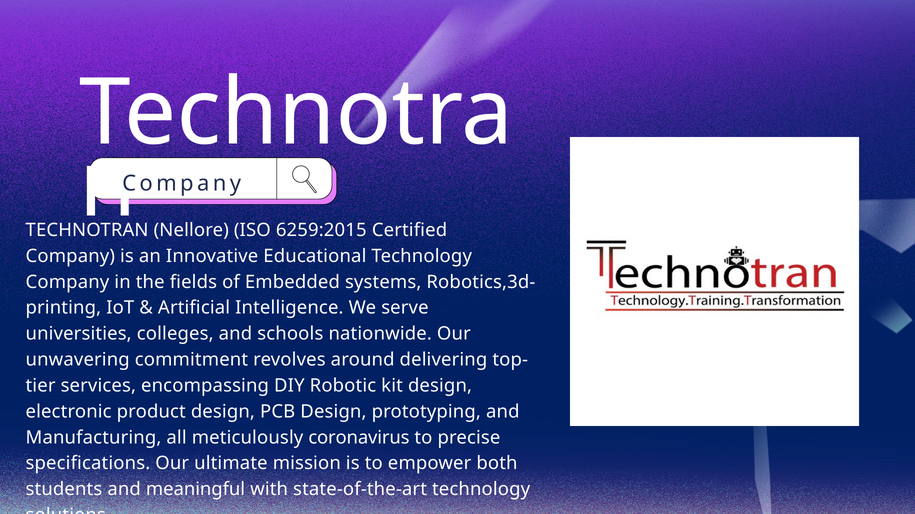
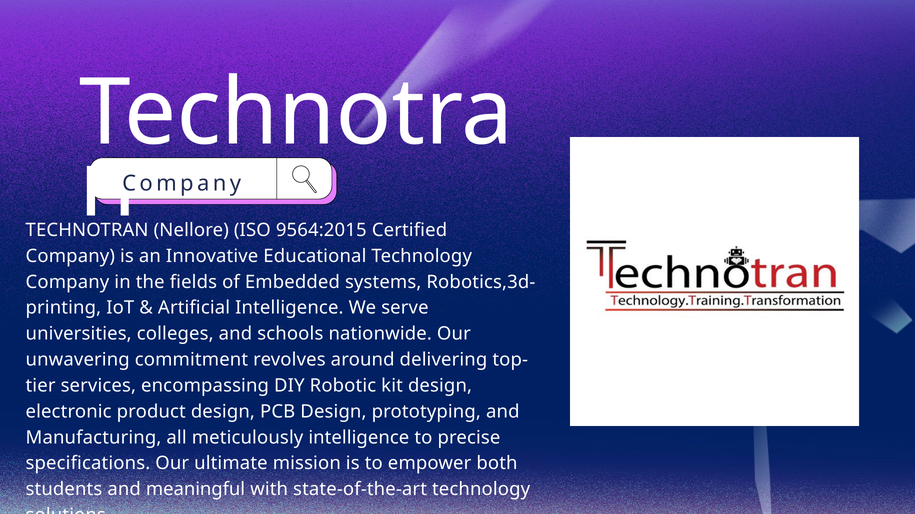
6259:2015: 6259:2015 -> 9564:2015
meticulously coronavirus: coronavirus -> intelligence
